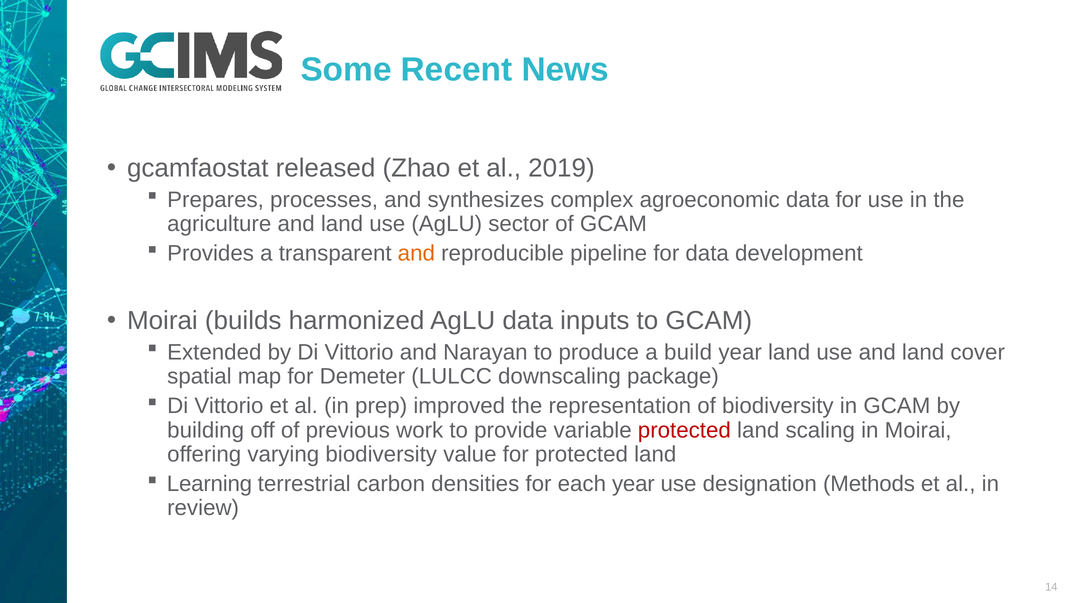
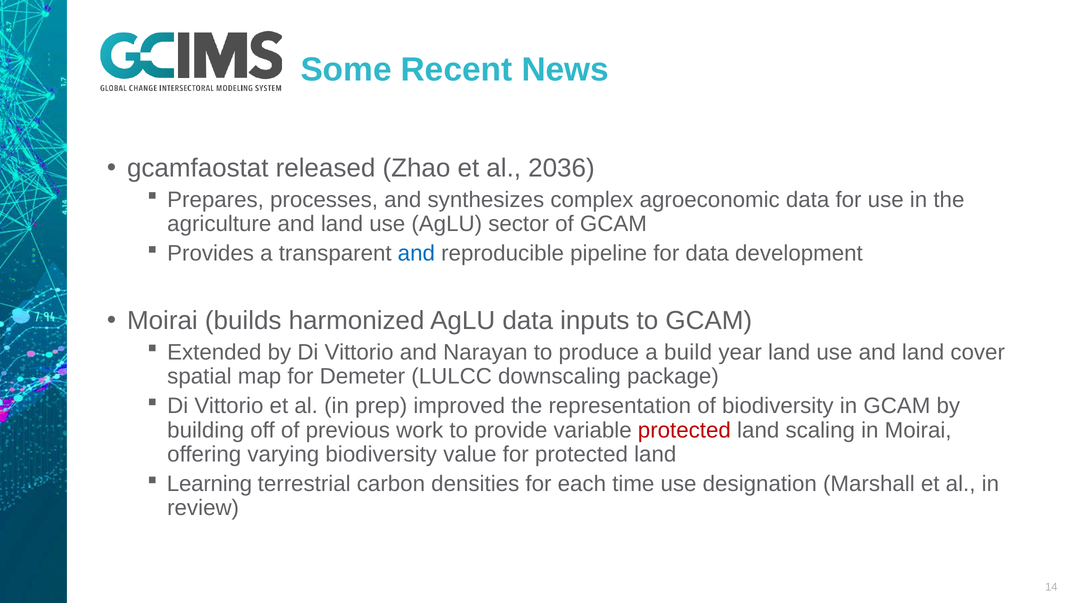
2019: 2019 -> 2036
and at (416, 253) colour: orange -> blue
each year: year -> time
Methods: Methods -> Marshall
